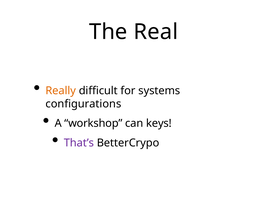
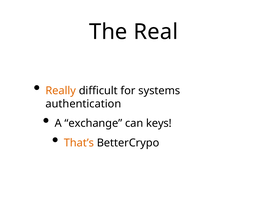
configurations: configurations -> authentication
workshop: workshop -> exchange
That’s colour: purple -> orange
